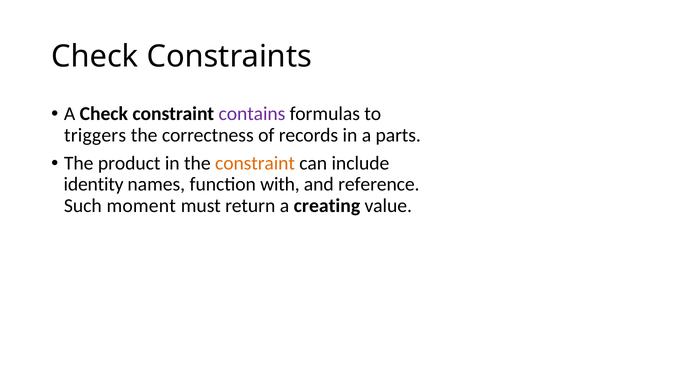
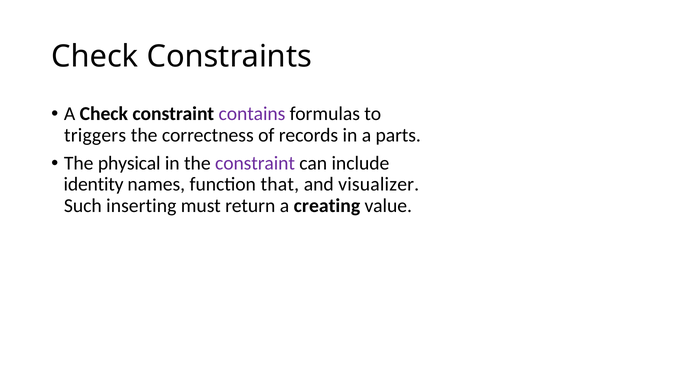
product: product -> physical
constraint at (255, 163) colour: orange -> purple
with: with -> that
reference: reference -> visualizer
moment: moment -> inserting
